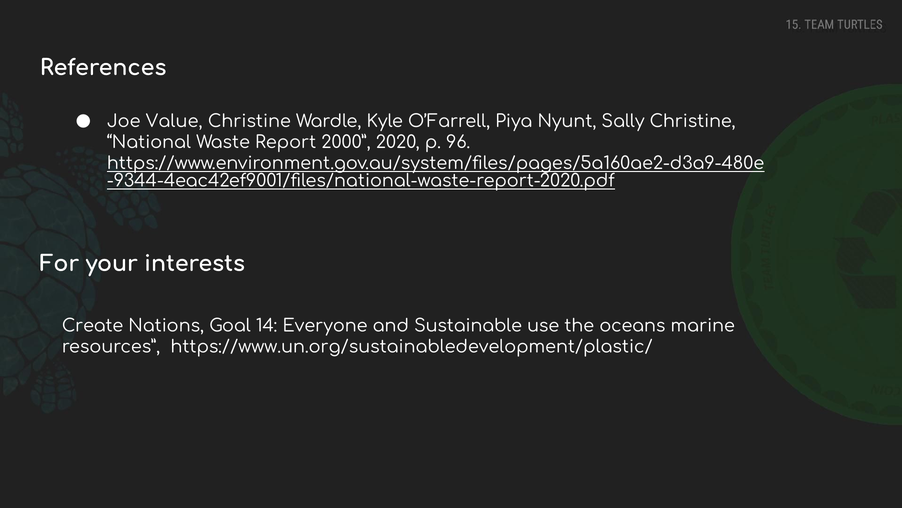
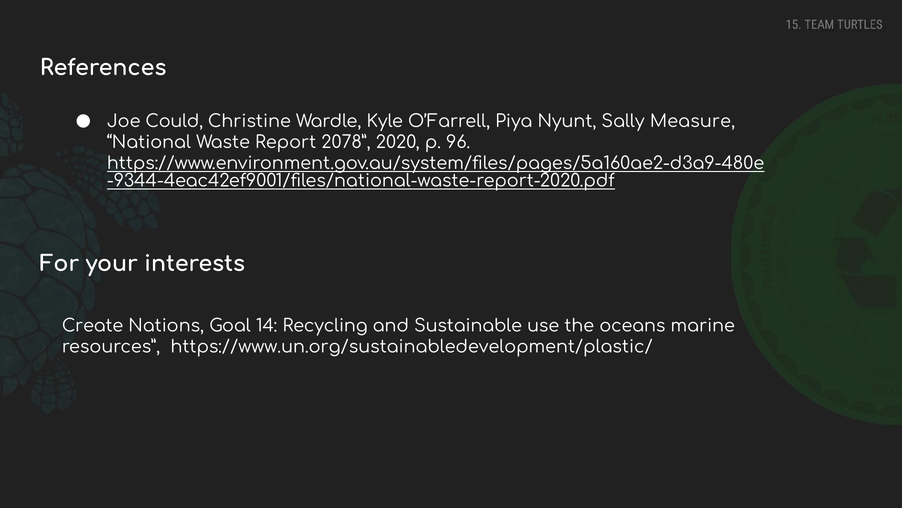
Value: Value -> Could
Sally Christine: Christine -> Measure
2000: 2000 -> 2078
Everyone: Everyone -> Recycling
